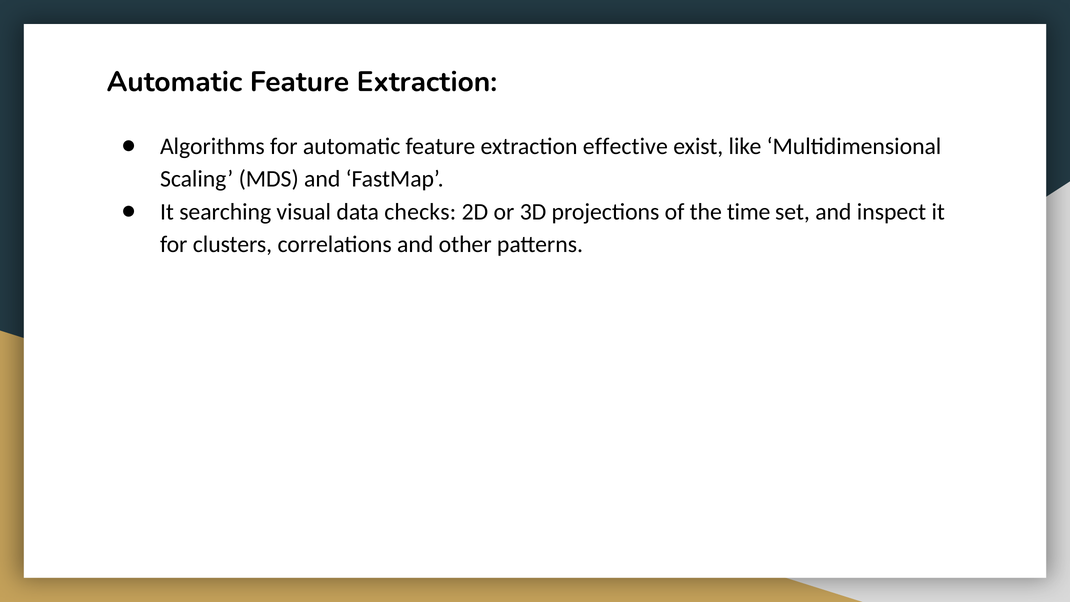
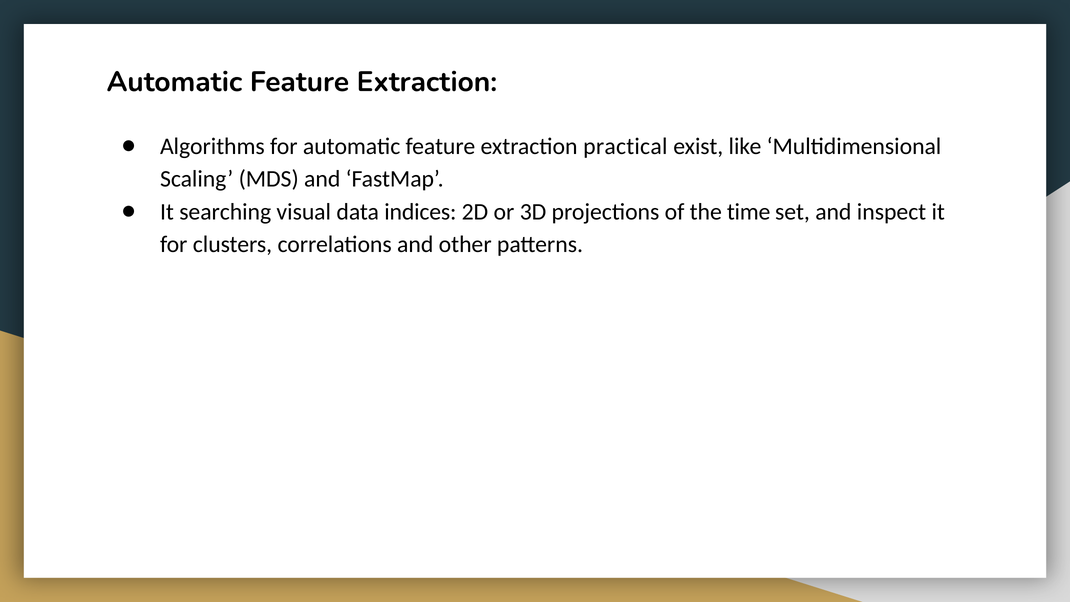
effective: effective -> practical
checks: checks -> indices
